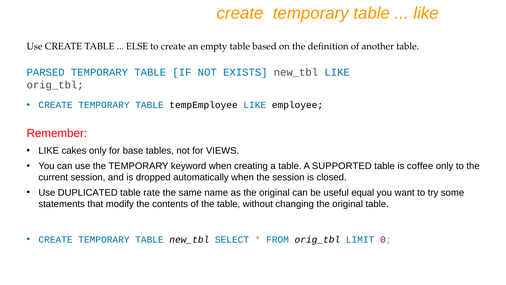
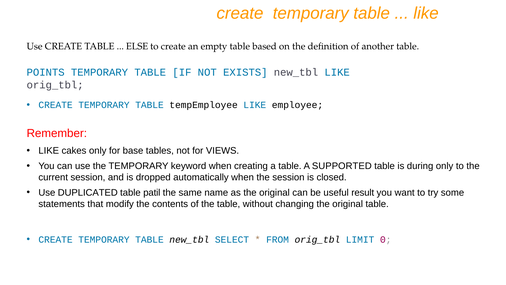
PARSED: PARSED -> POINTS
coffee: coffee -> during
rate: rate -> patil
equal: equal -> result
